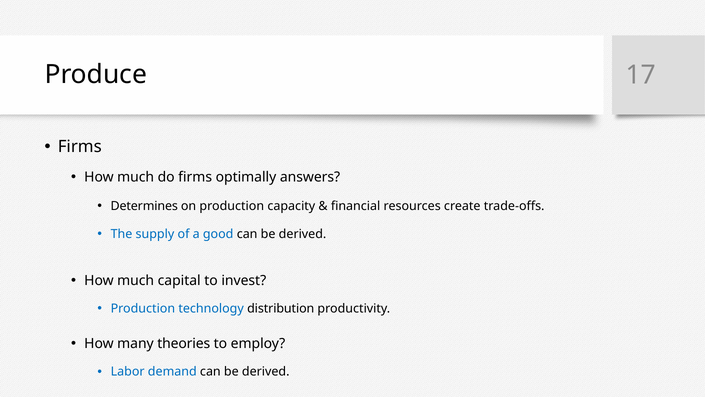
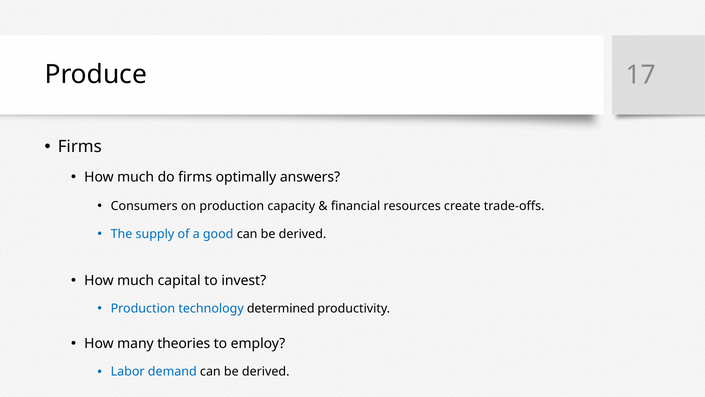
Determines: Determines -> Consumers
distribution: distribution -> determined
